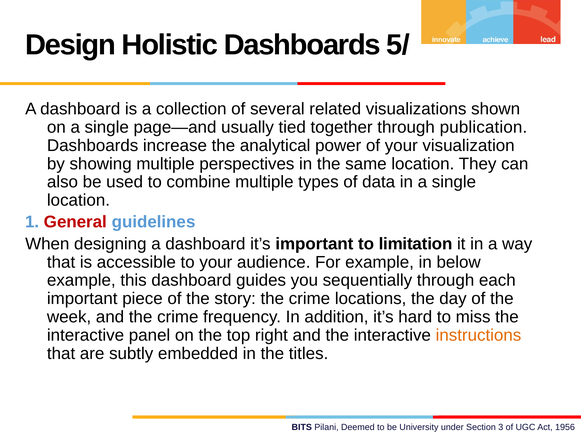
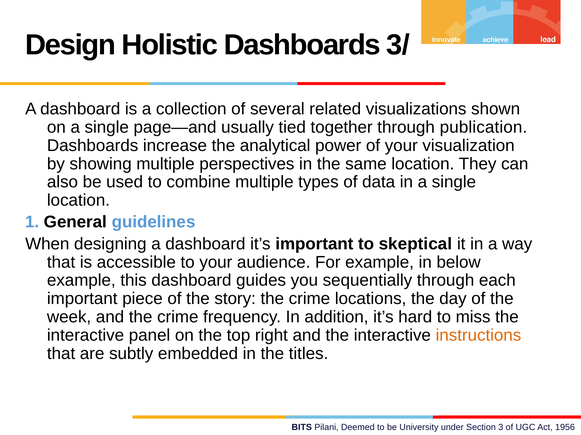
5/: 5/ -> 3/
General colour: red -> black
limitation: limitation -> skeptical
